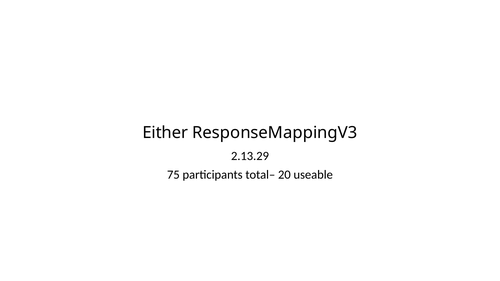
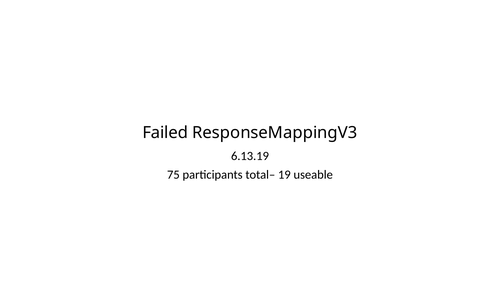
Either: Either -> Failed
2.13.29: 2.13.29 -> 6.13.19
20: 20 -> 19
